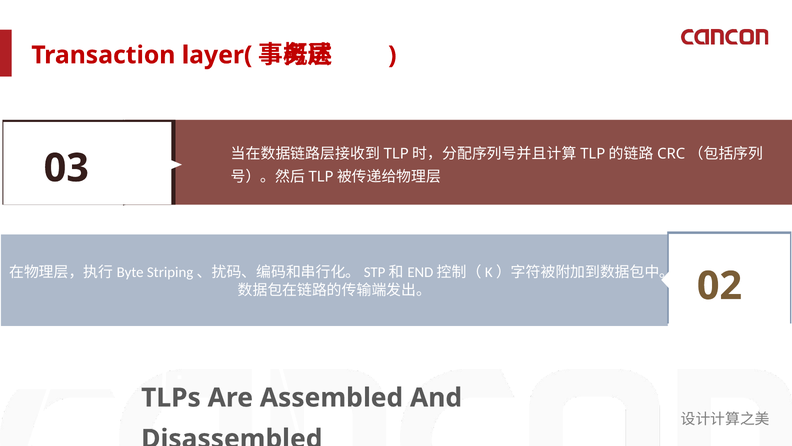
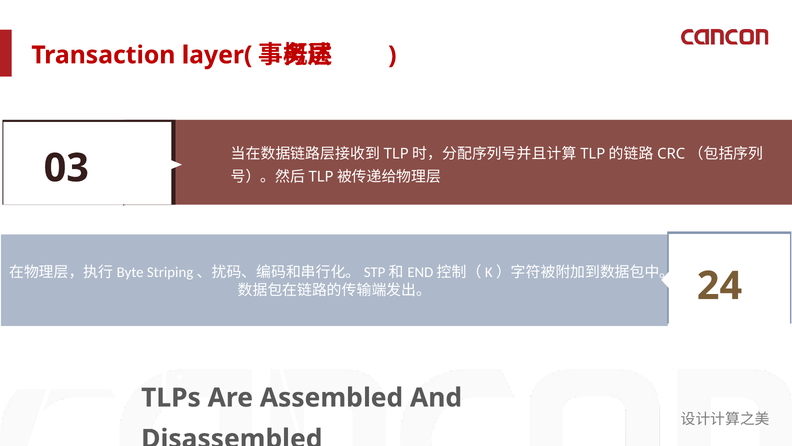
02: 02 -> 24
